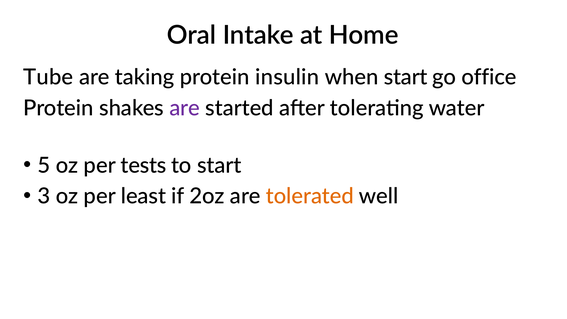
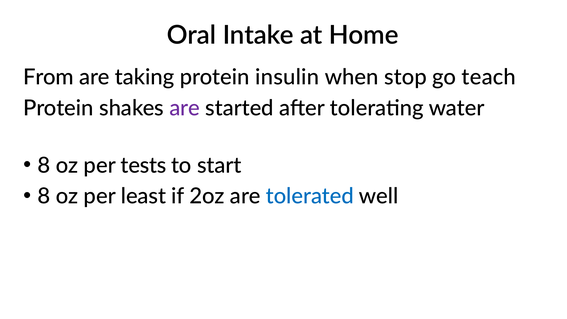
Tube: Tube -> From
when start: start -> stop
office: office -> teach
5 at (44, 165): 5 -> 8
3 at (44, 196): 3 -> 8
tolerated colour: orange -> blue
